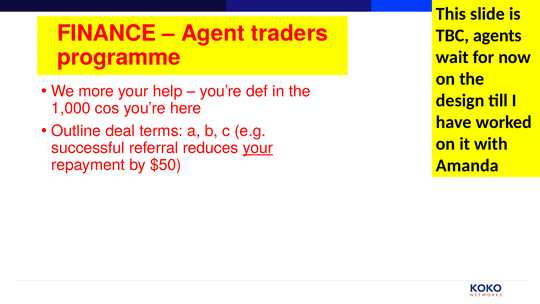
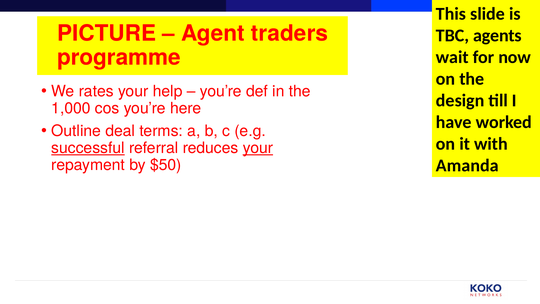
FINANCE: FINANCE -> PICTURE
more: more -> rates
successful underline: none -> present
